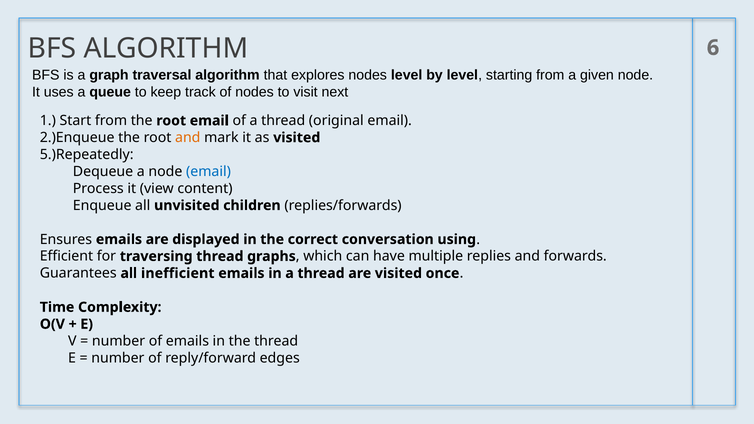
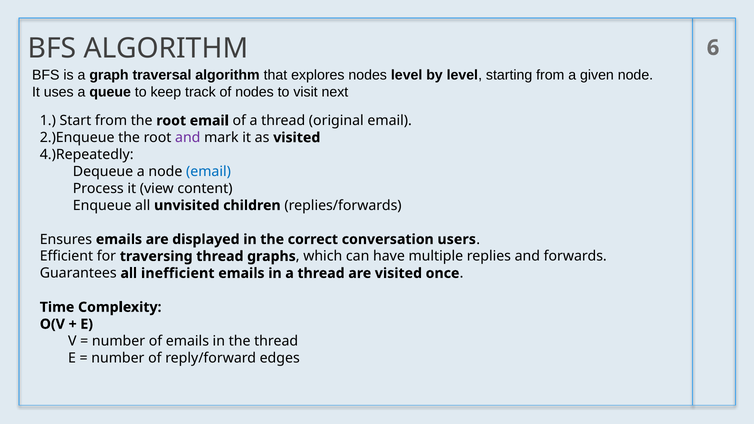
and at (188, 138) colour: orange -> purple
5.)Repeatedly: 5.)Repeatedly -> 4.)Repeatedly
using: using -> users
